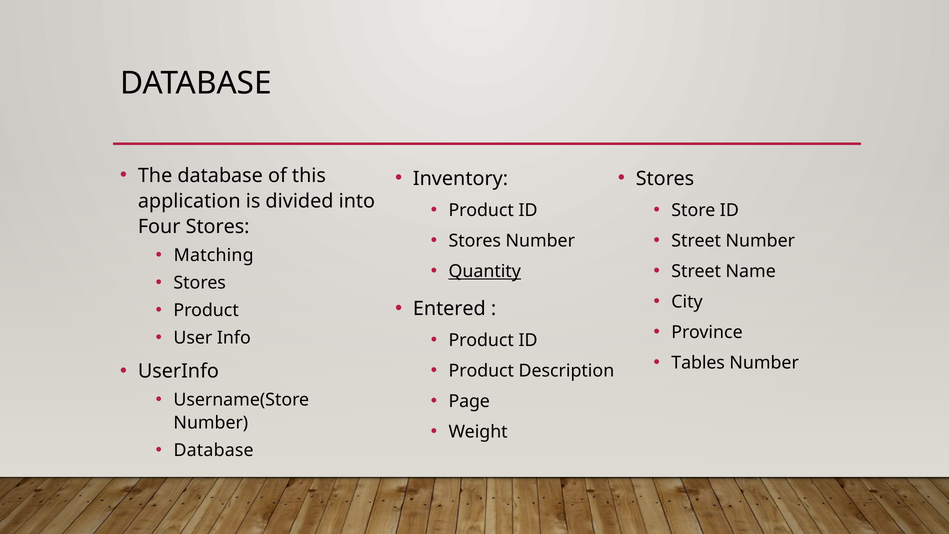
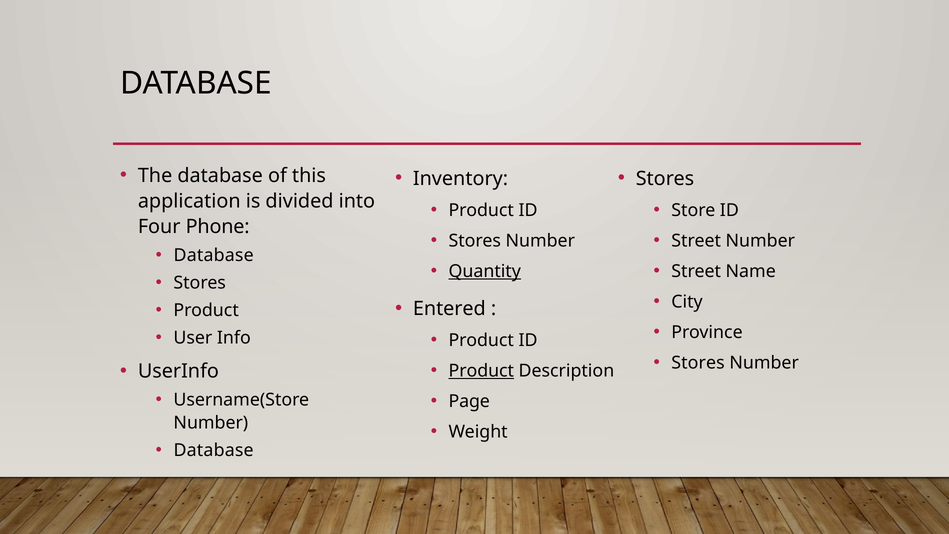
Four Stores: Stores -> Phone
Matching at (214, 255): Matching -> Database
Tables at (698, 363): Tables -> Stores
Product at (481, 371) underline: none -> present
